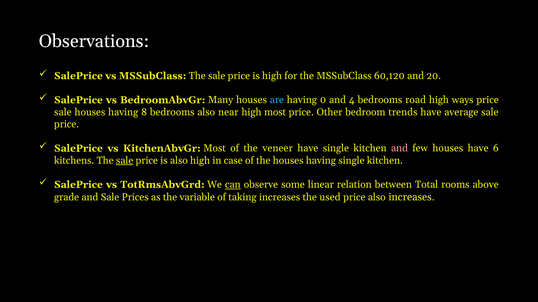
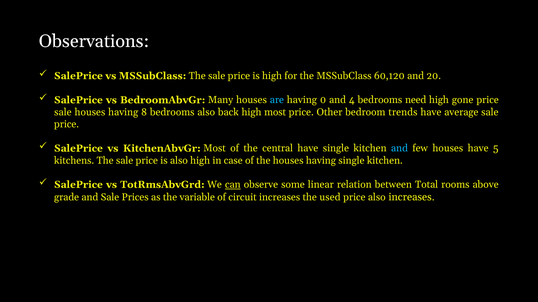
road: road -> need
ways: ways -> gone
near: near -> back
veneer: veneer -> central
and at (399, 149) colour: pink -> light blue
6: 6 -> 5
sale at (125, 161) underline: present -> none
taking: taking -> circuit
